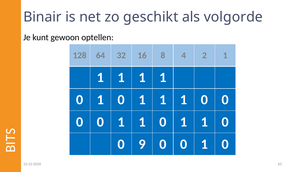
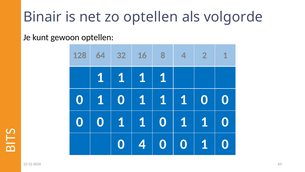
zo geschikt: geschikt -> optellen
0 9: 9 -> 4
